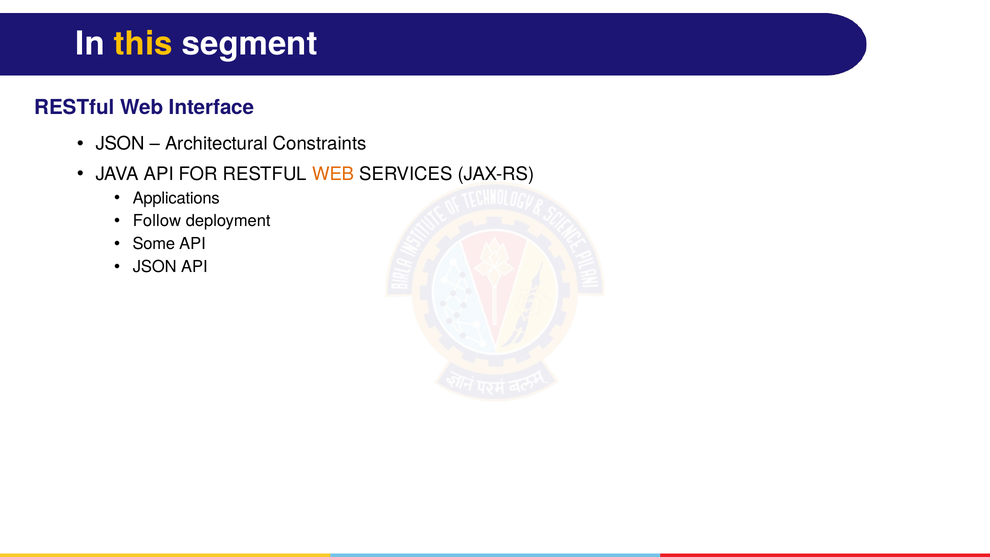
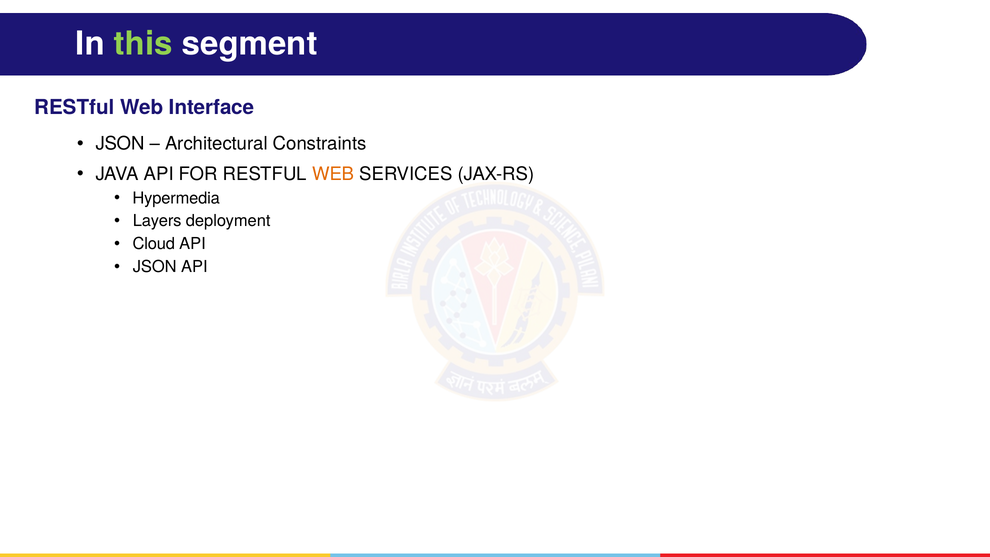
this colour: yellow -> light green
Applications: Applications -> Hypermedia
Follow: Follow -> Layers
Some: Some -> Cloud
